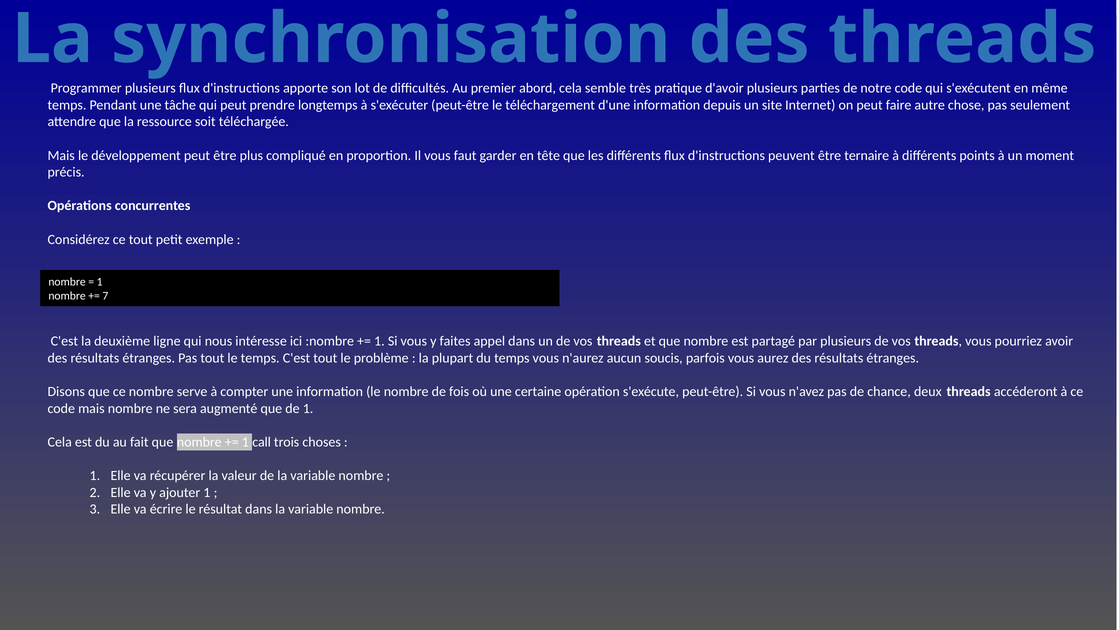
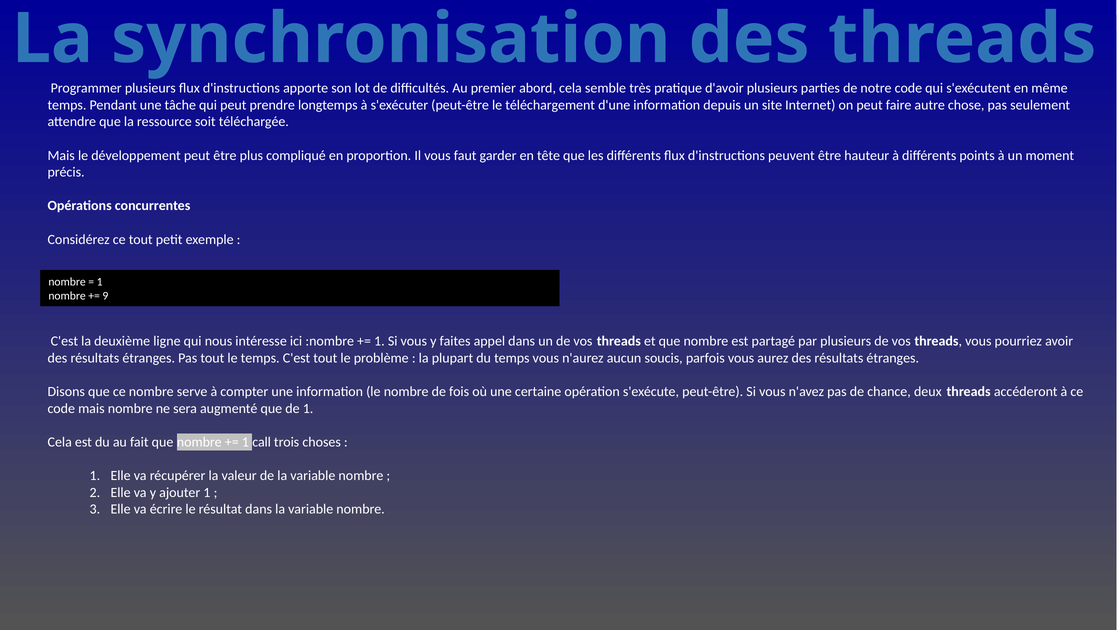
ternaire: ternaire -> hauteur
7: 7 -> 9
